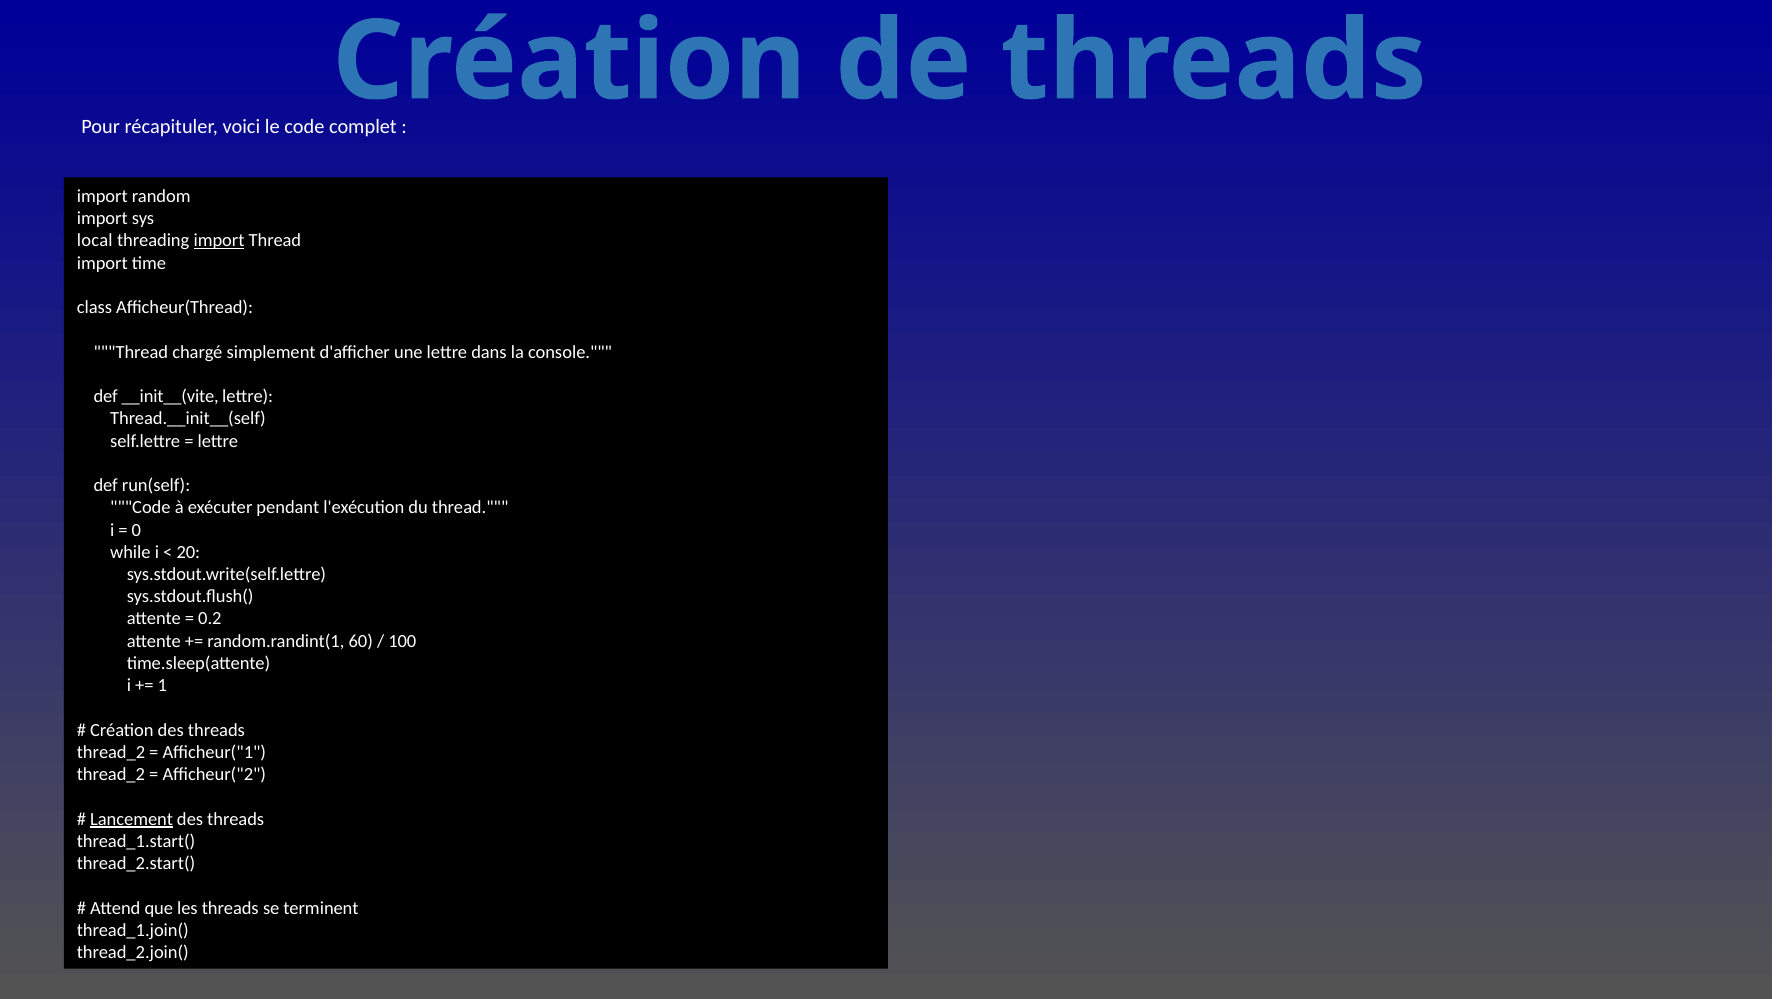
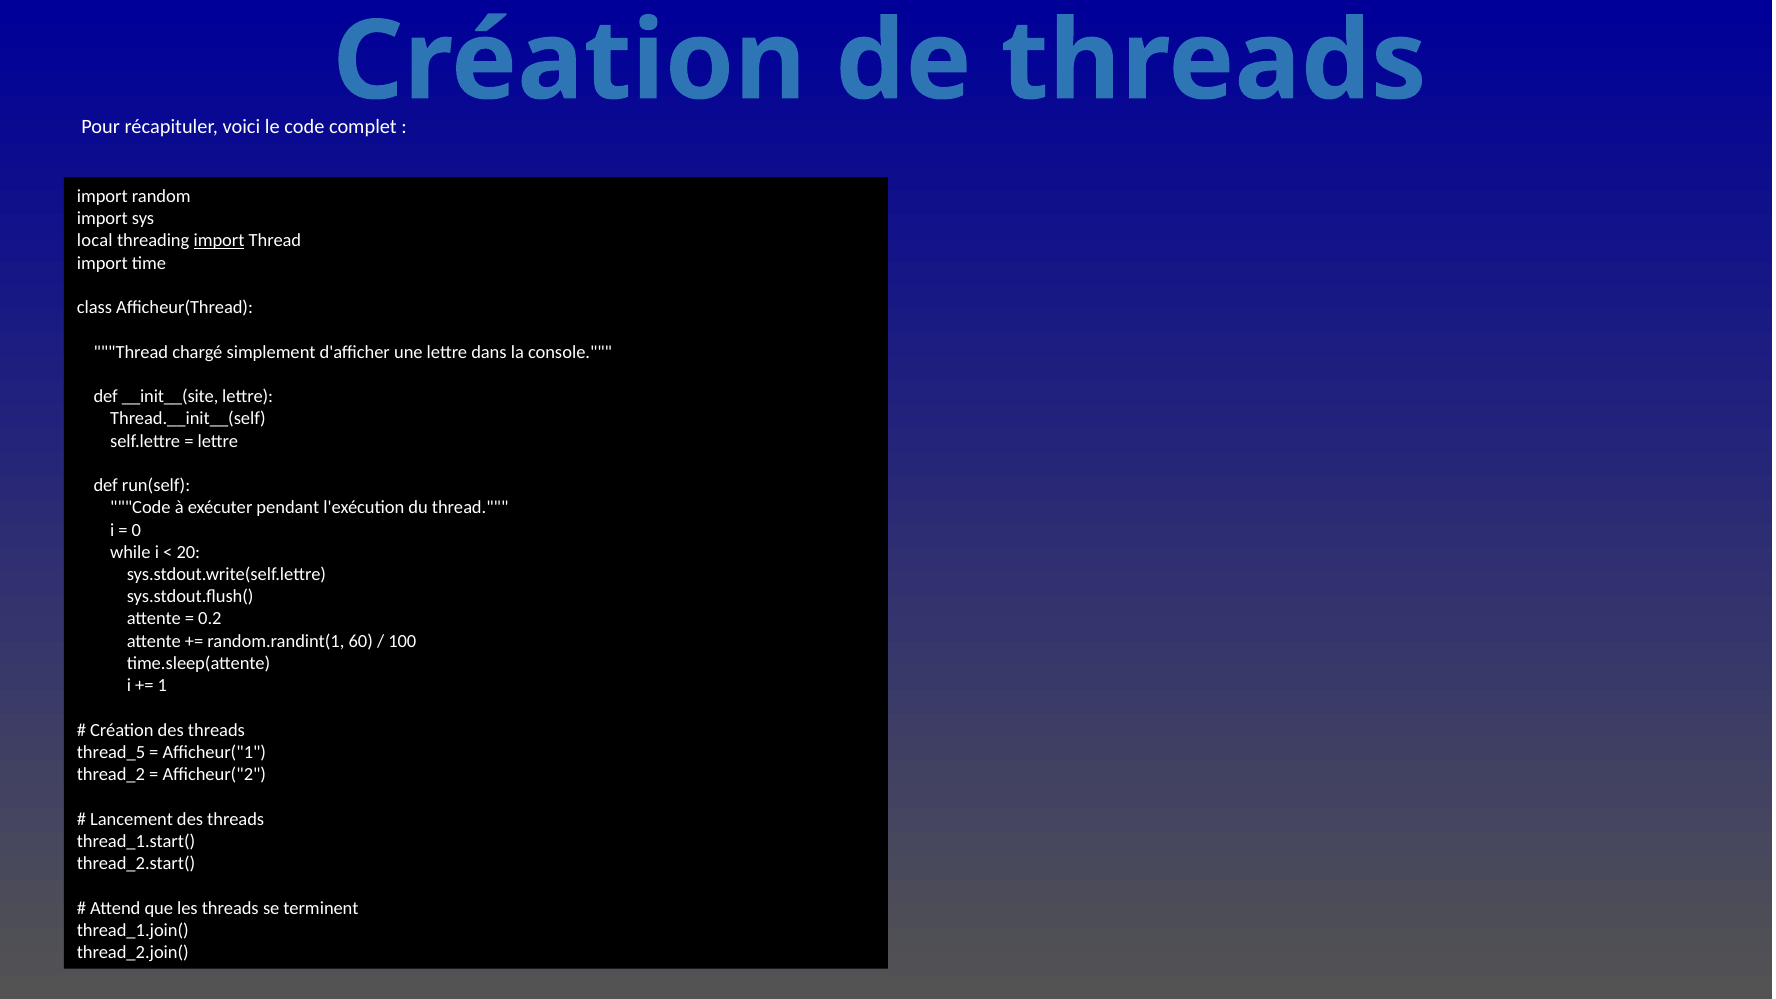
__init__(vite: __init__(vite -> __init__(site
thread_2 at (111, 752): thread_2 -> thread_5
Lancement underline: present -> none
